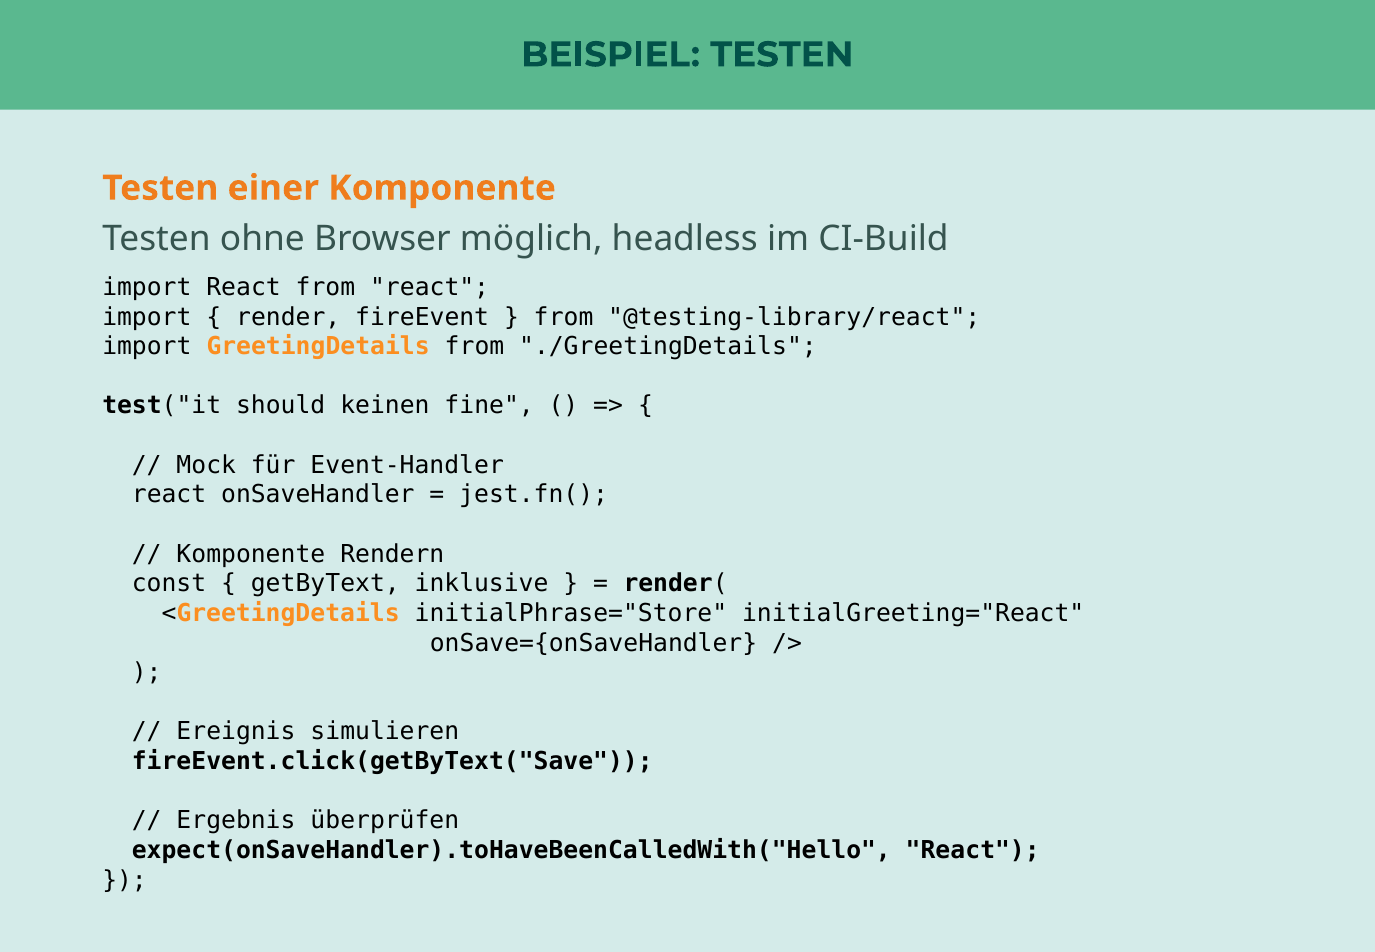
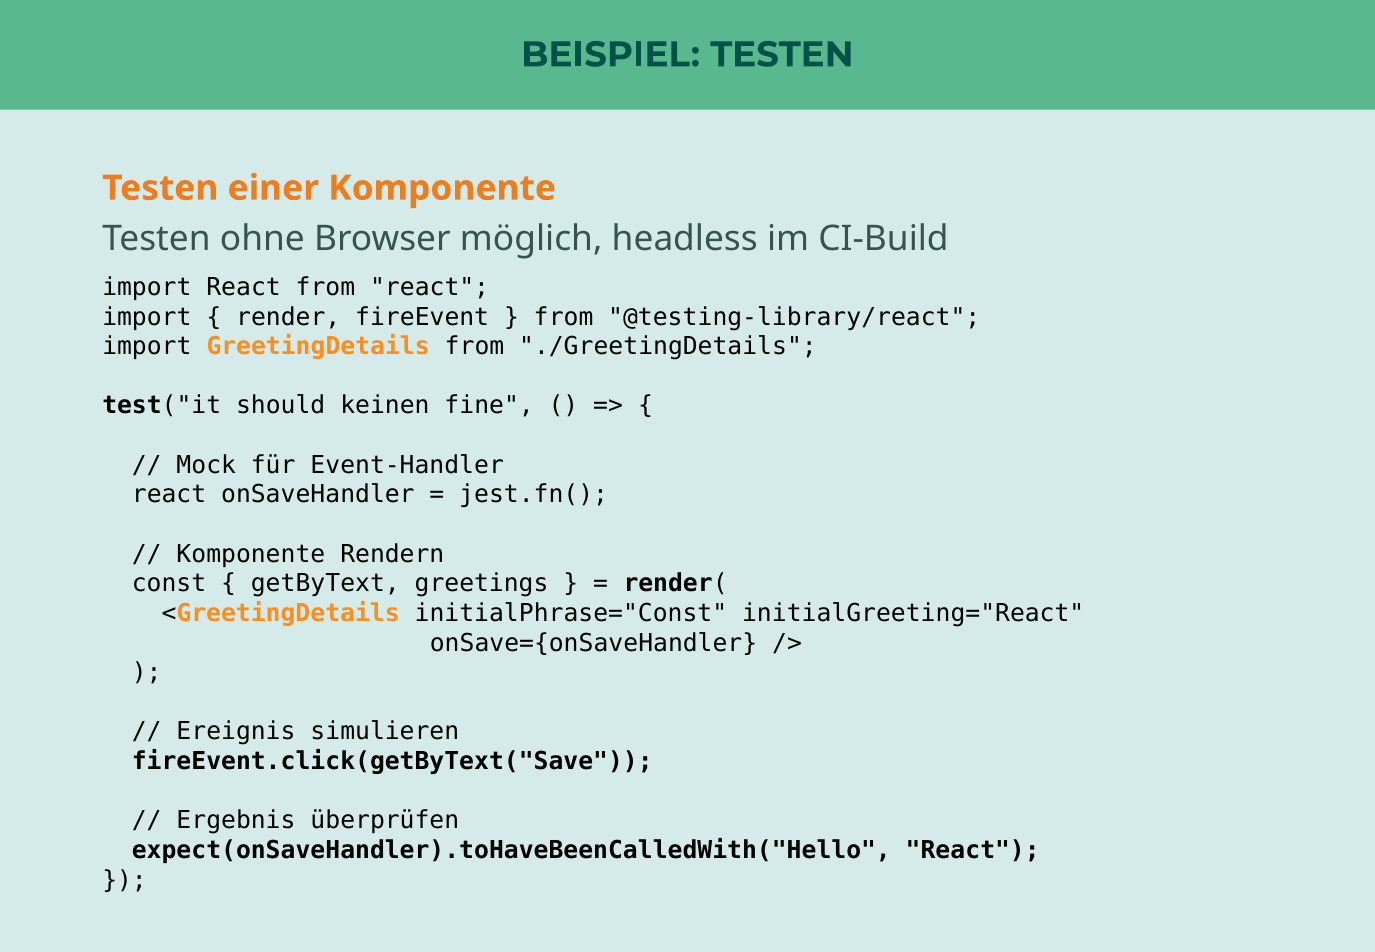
inklusive: inklusive -> greetings
initialPhrase="Store: initialPhrase="Store -> initialPhrase="Const
